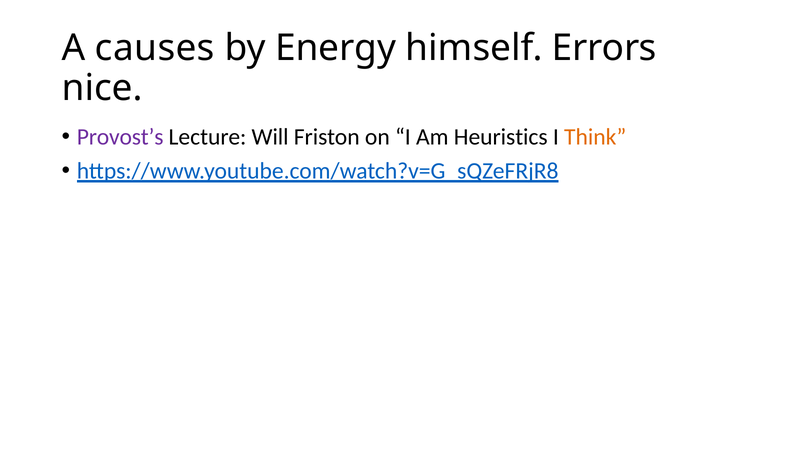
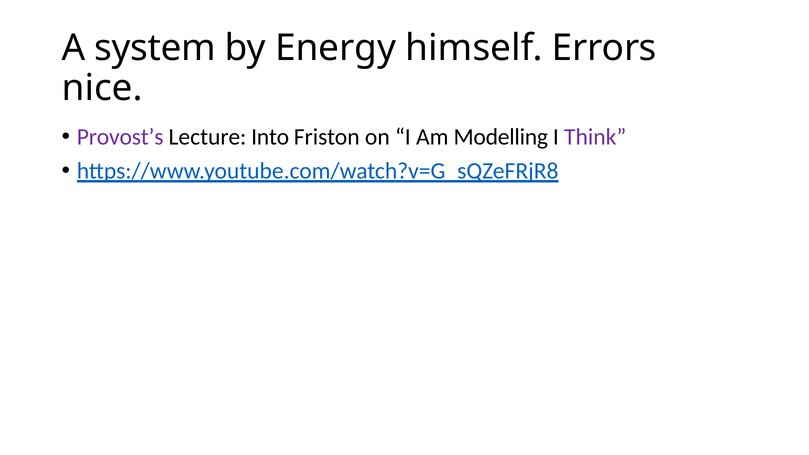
causes: causes -> system
Will: Will -> Into
Heuristics: Heuristics -> Modelling
Think colour: orange -> purple
